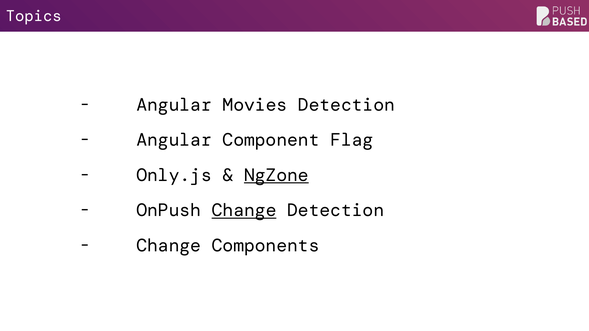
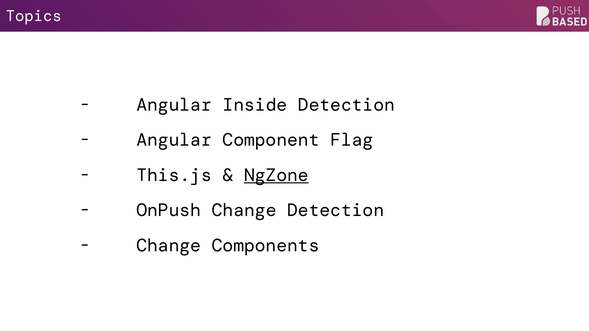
Movies: Movies -> Inside
Only.js: Only.js -> This.js
Change at (244, 211) underline: present -> none
